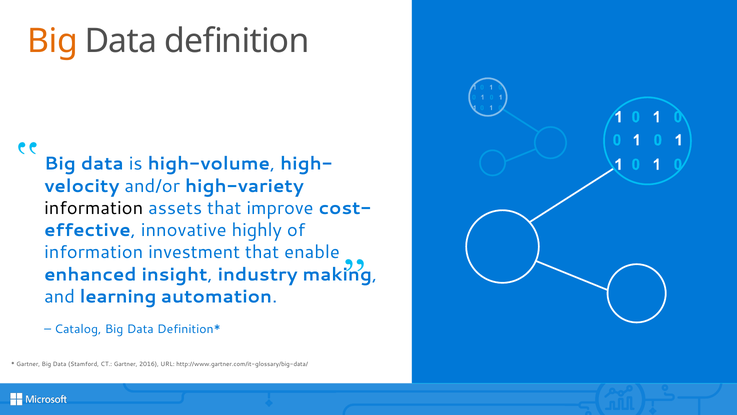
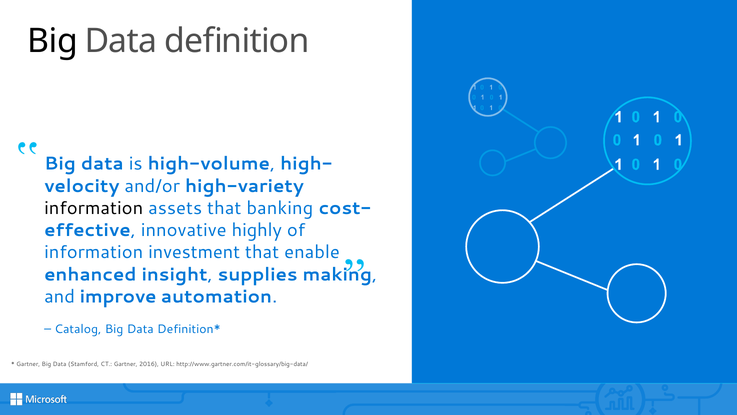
Big at (52, 41) colour: orange -> black
improve: improve -> banking
industry: industry -> supplies
learning: learning -> improve
